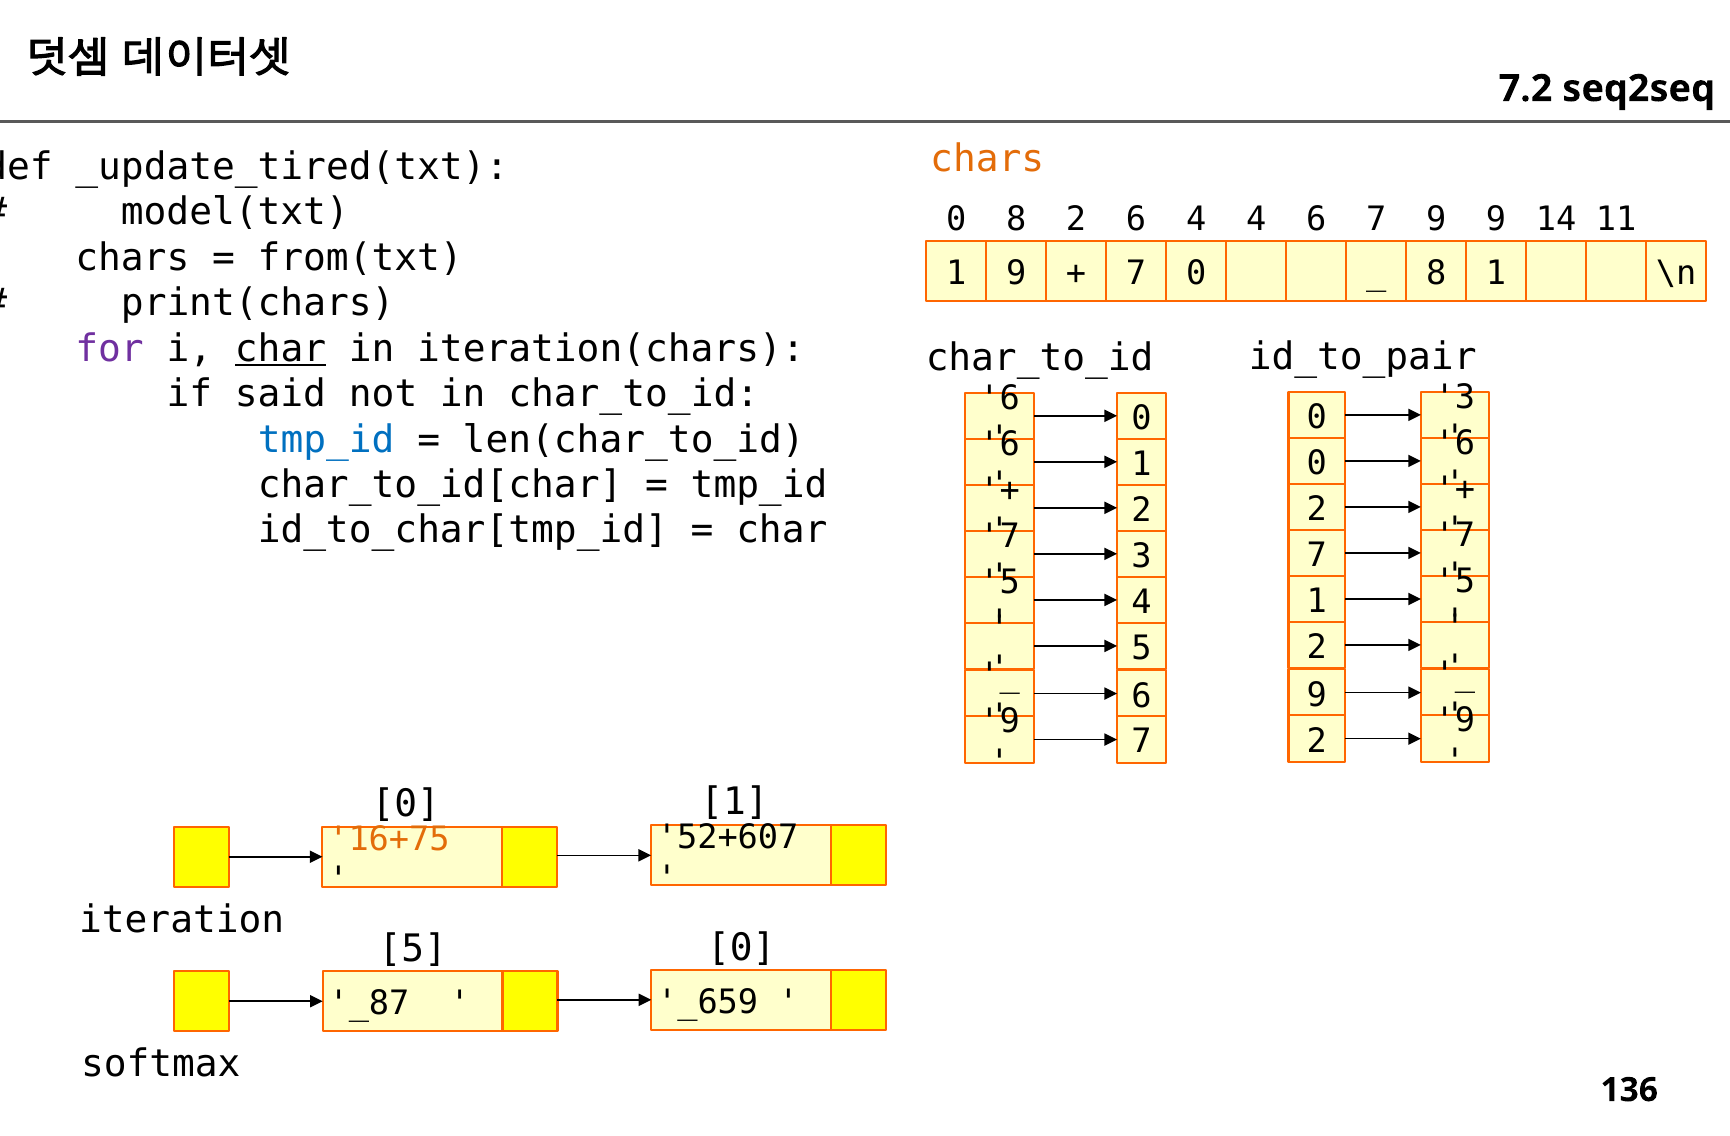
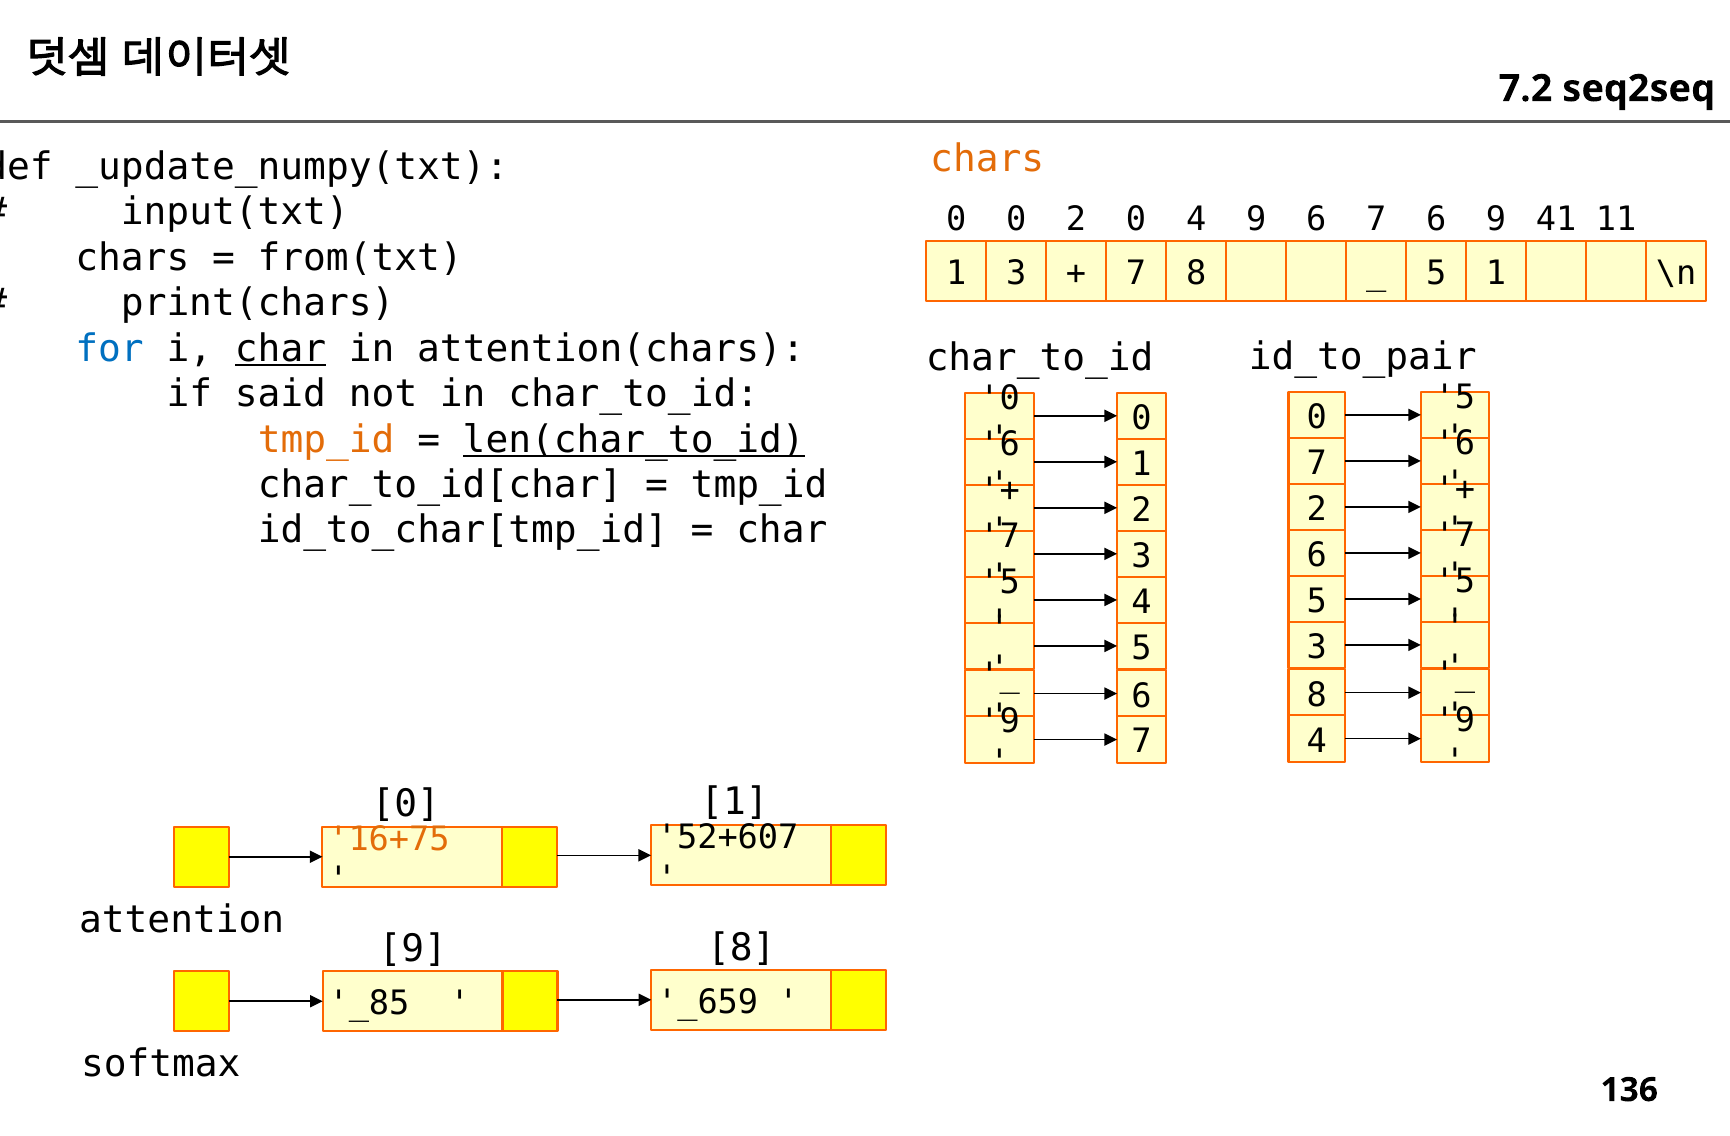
_update_tired(txt: _update_tired(txt -> _update_numpy(txt
model(txt: model(txt -> input(txt
0 8: 8 -> 0
2 6: 6 -> 0
4 at (1256, 220): 4 -> 9
6 7 9: 9 -> 6
14: 14 -> 41
1 9: 9 -> 3
7 0: 0 -> 8
8 at (1436, 273): 8 -> 5
for colour: purple -> blue
iteration(chars: iteration(chars -> attention(chars
3 at (1455, 397): 3 -> 5
6 at (1000, 398): 6 -> 0
tmp_id at (326, 440) colour: blue -> orange
len(char_to_id underline: none -> present
0 at (1317, 463): 0 -> 7
3 7: 7 -> 6
4 1: 1 -> 5
5 2: 2 -> 3
6 9: 9 -> 8
7 2: 2 -> 4
iteration: iteration -> attention
0 at (741, 948): 0 -> 8
5 at (413, 949): 5 -> 9
_87: _87 -> _85
